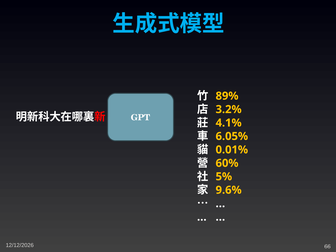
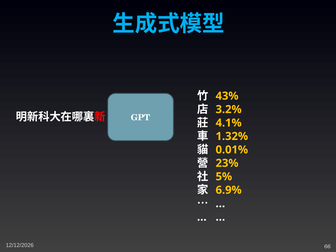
89%: 89% -> 43%
6.05%: 6.05% -> 1.32%
60%: 60% -> 23%
9.6%: 9.6% -> 6.9%
